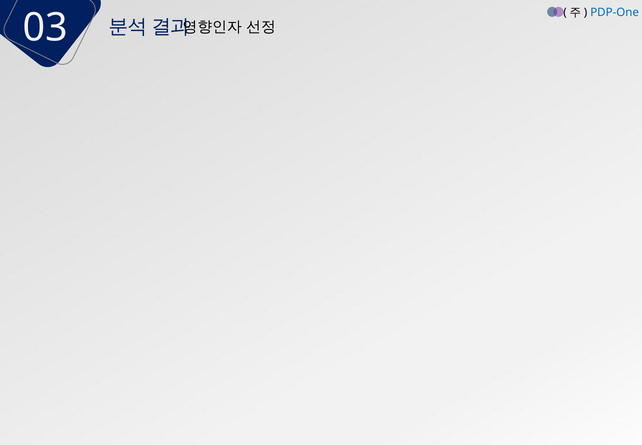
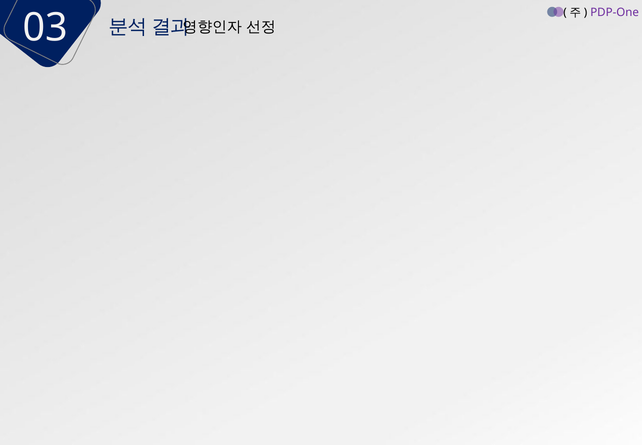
PDP-One colour: blue -> purple
